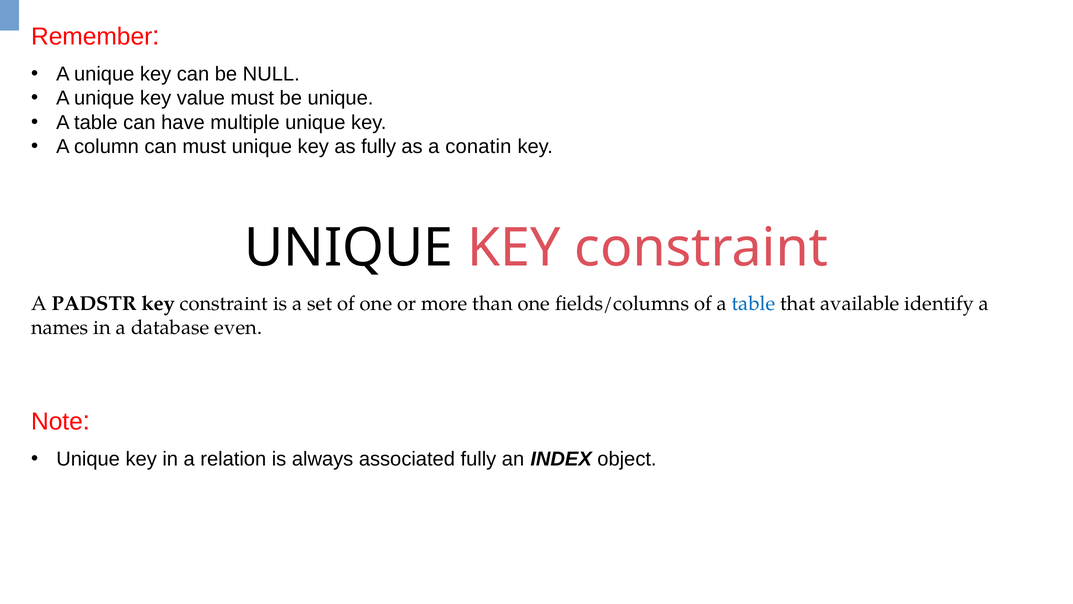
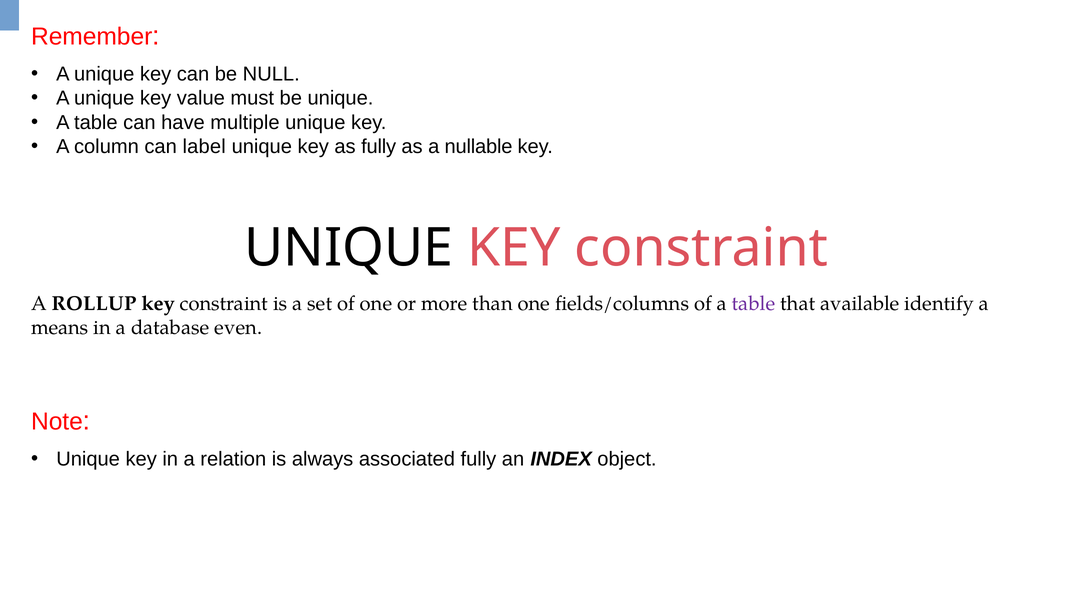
can must: must -> label
conatin: conatin -> nullable
PADSTR: PADSTR -> ROLLUP
table at (754, 303) colour: blue -> purple
names: names -> means
